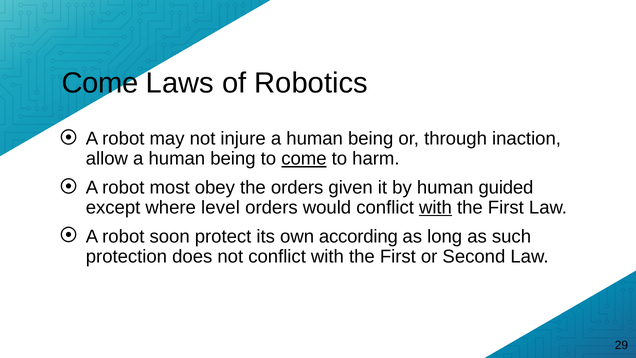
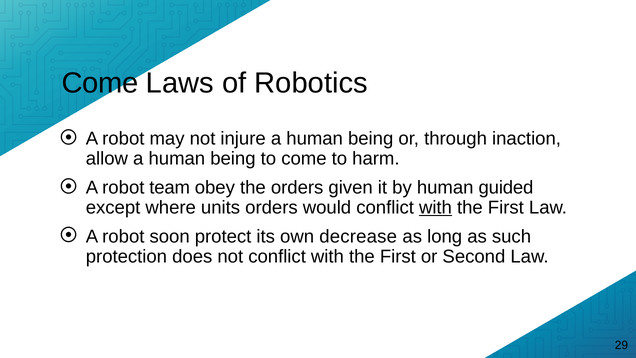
come at (304, 159) underline: present -> none
most: most -> team
level: level -> units
according: according -> decrease
